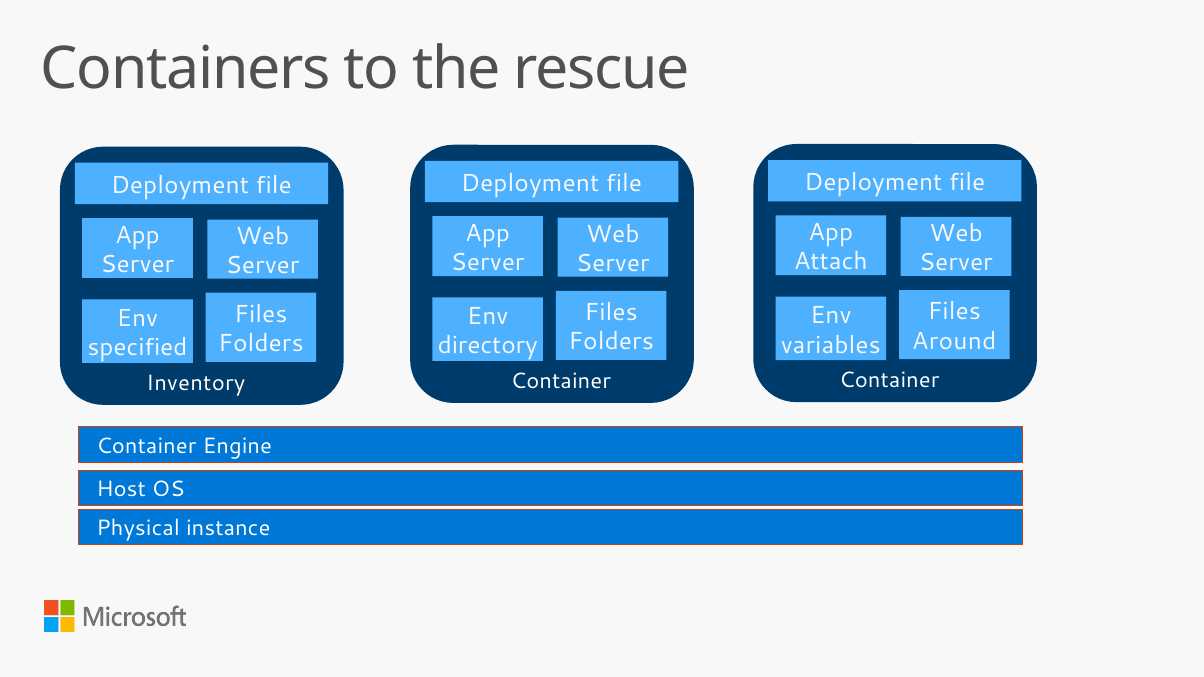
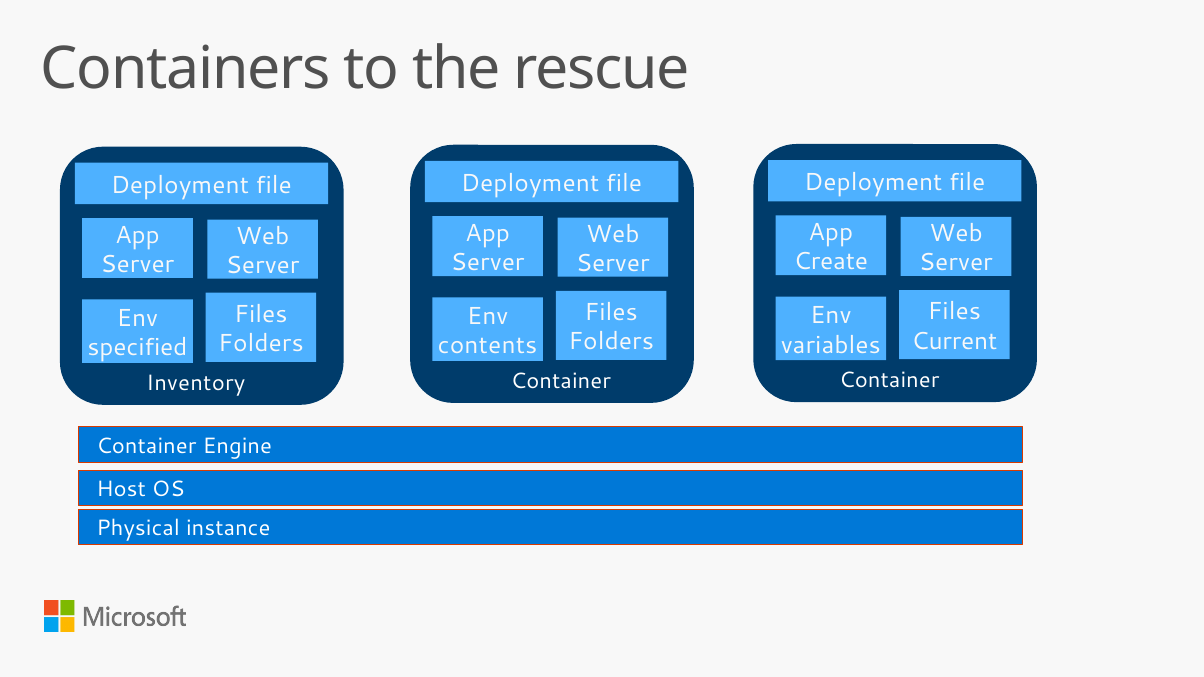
Attach: Attach -> Create
Around: Around -> Current
directory: directory -> contents
